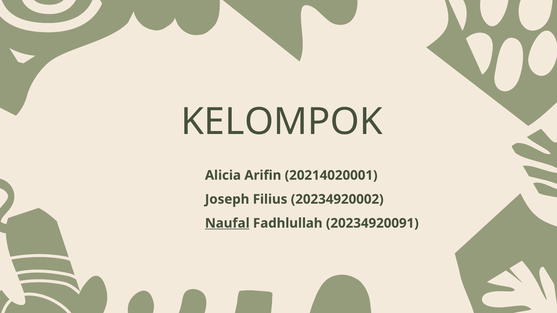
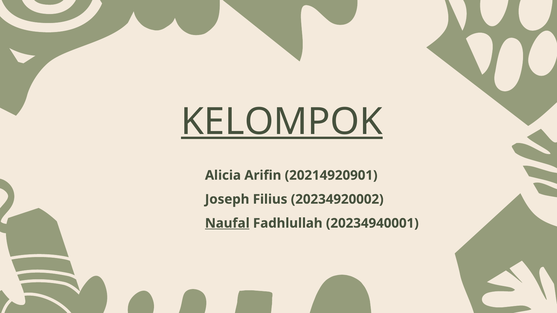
KELOMPOK underline: none -> present
20214020001: 20214020001 -> 20214920901
20234920091: 20234920091 -> 20234940001
